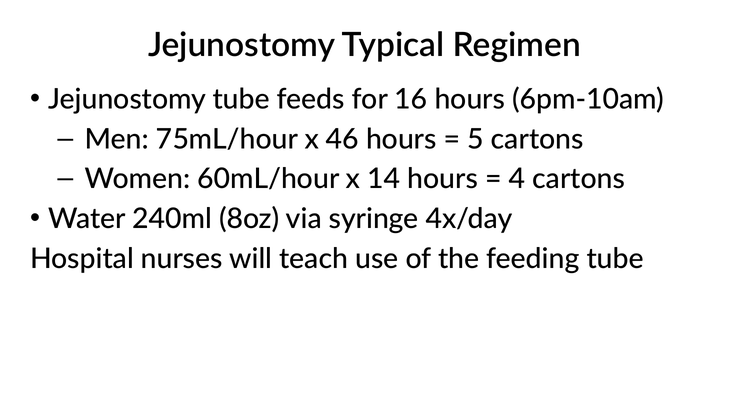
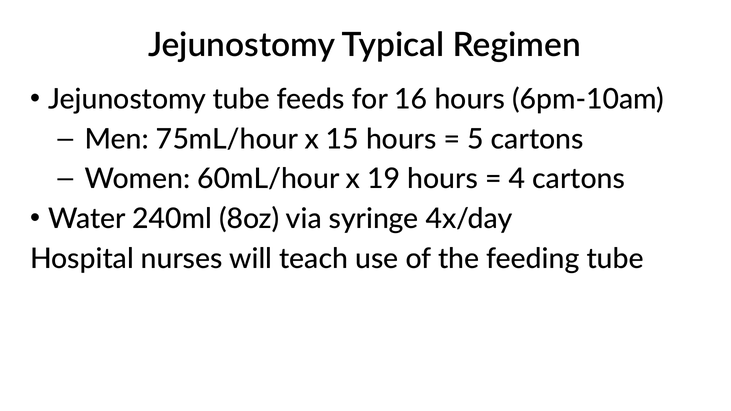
46: 46 -> 15
14: 14 -> 19
